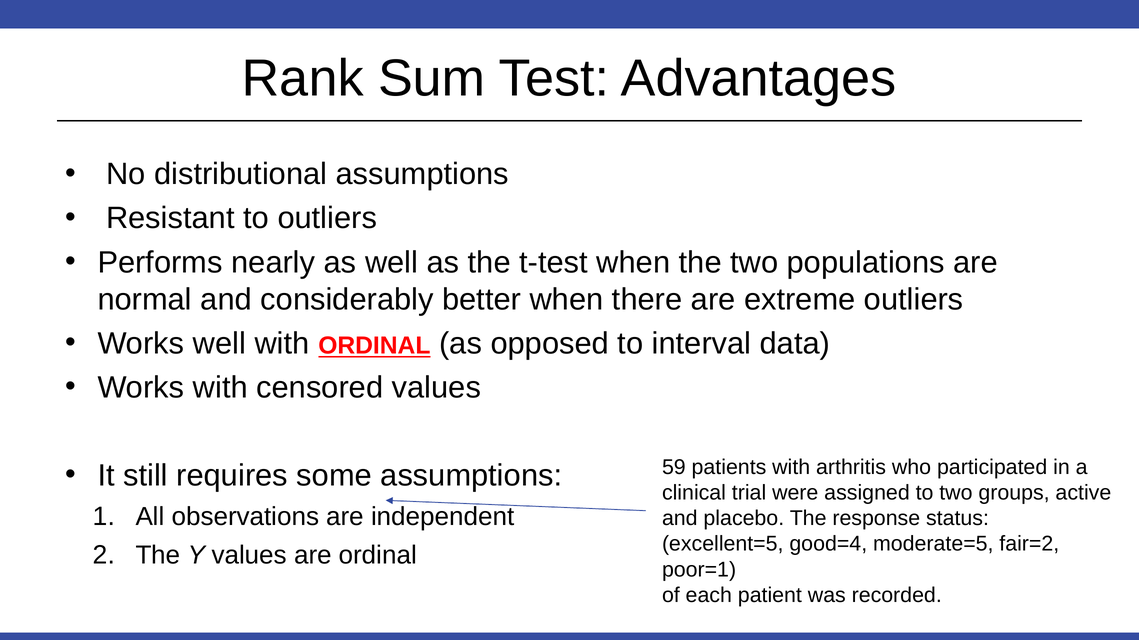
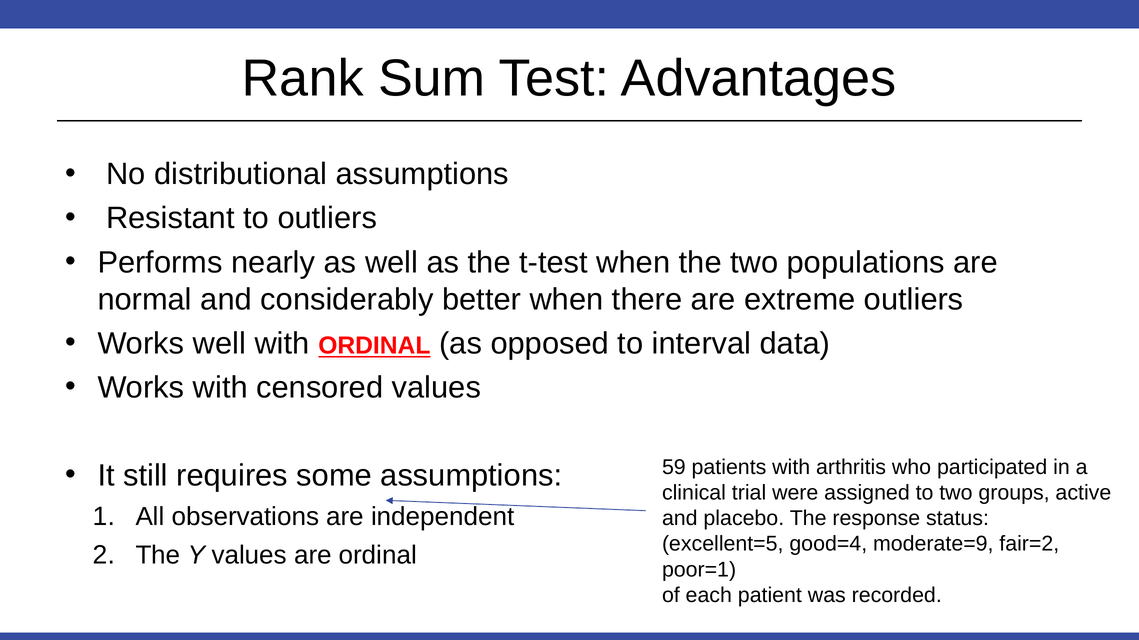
moderate=5: moderate=5 -> moderate=9
